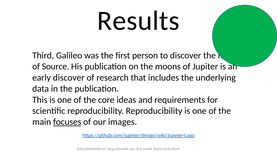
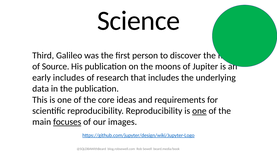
Results: Results -> Science
early discover: discover -> includes
one at (199, 111) underline: none -> present
